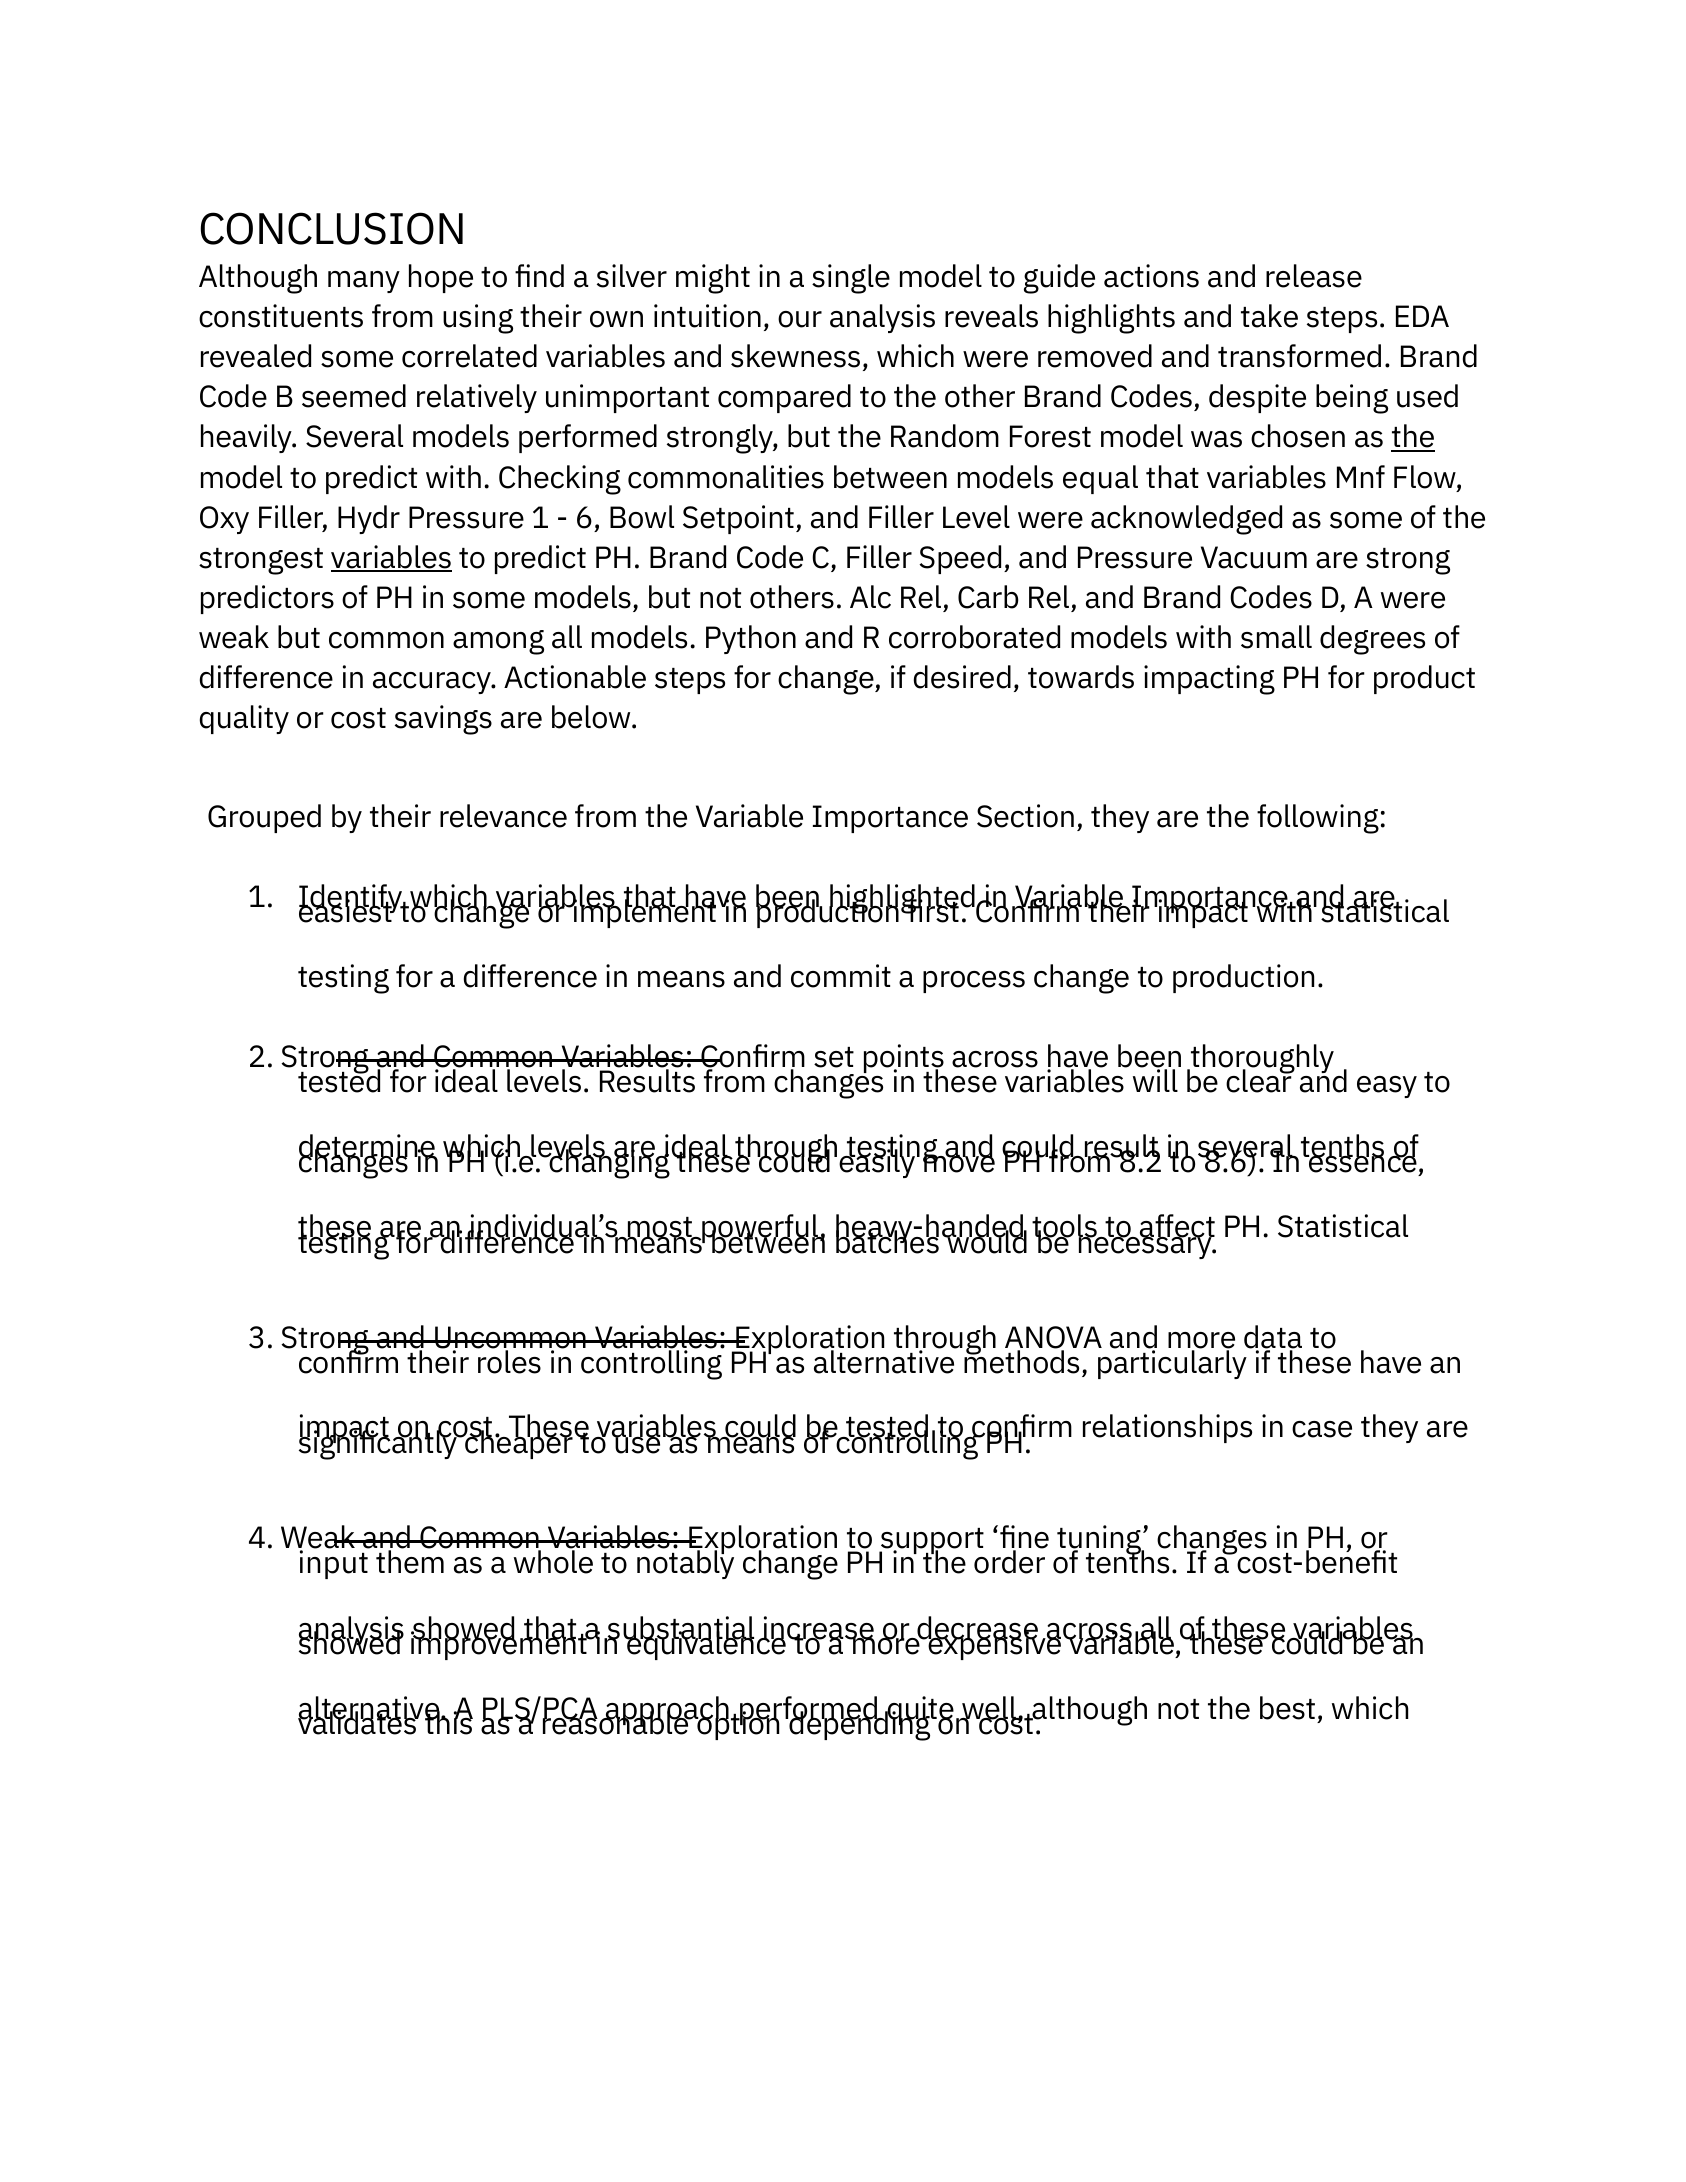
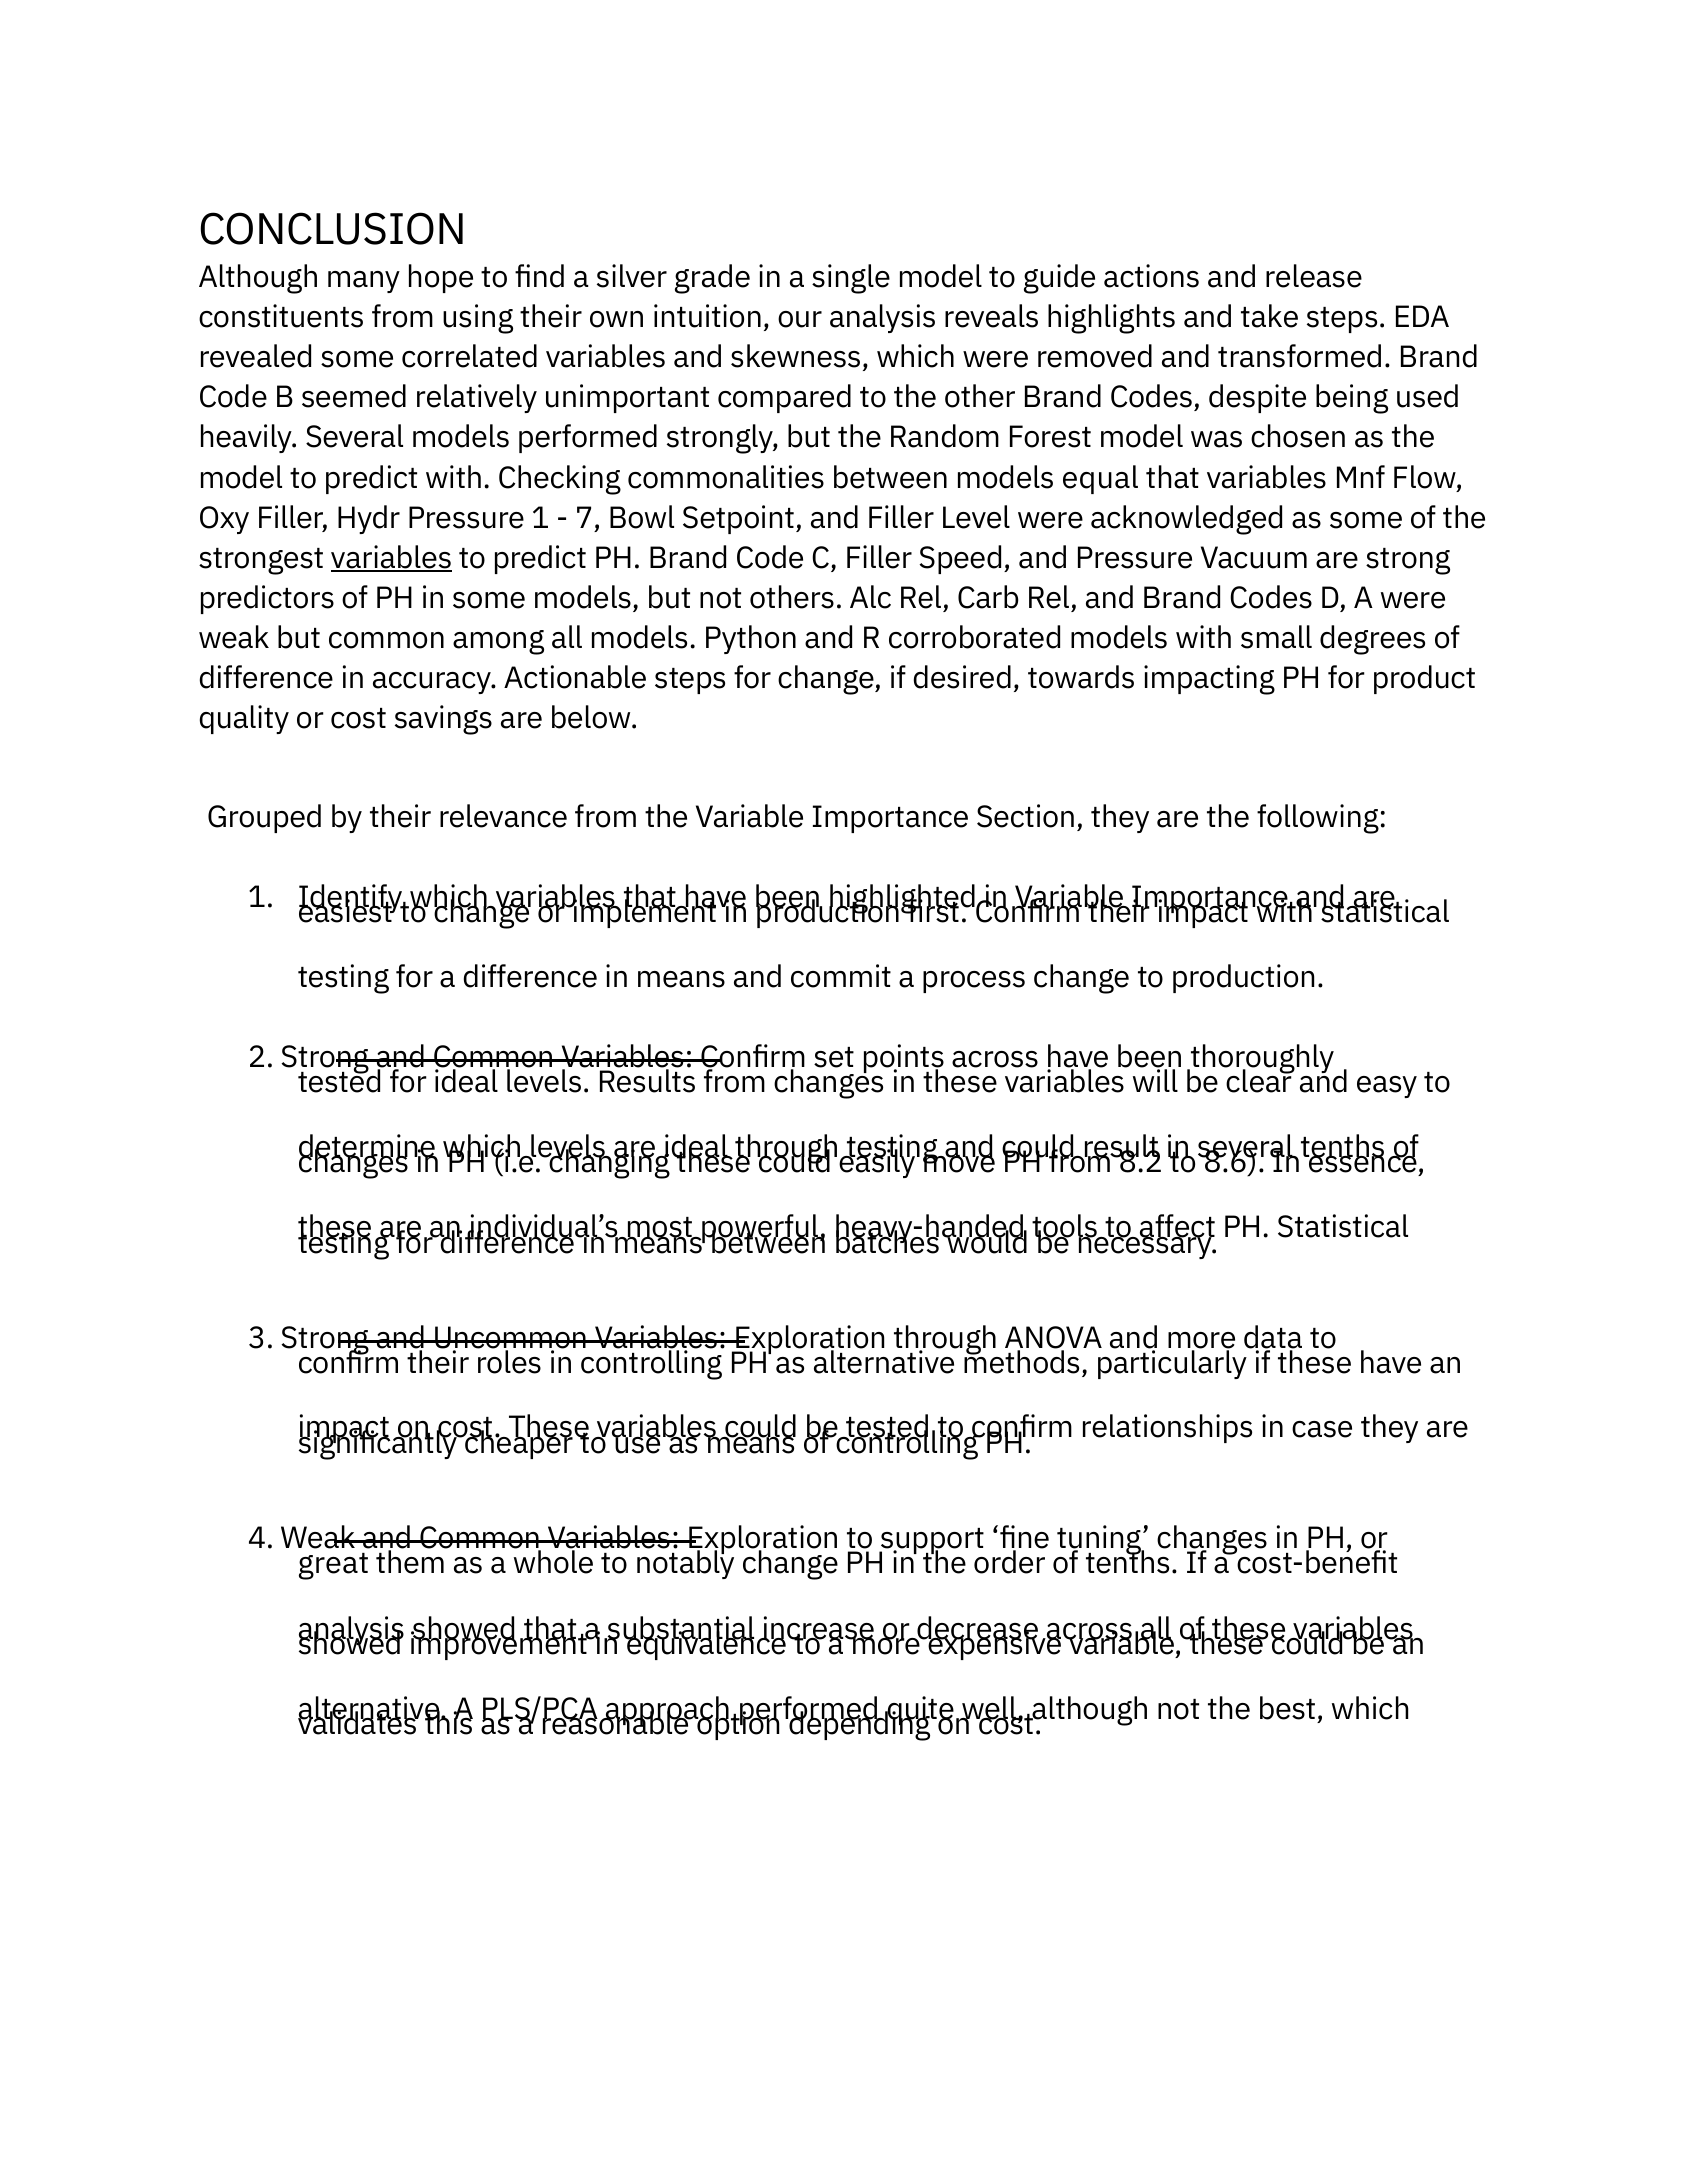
might: might -> grade
the at (1413, 438) underline: present -> none
6: 6 -> 7
input: input -> great
